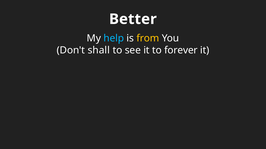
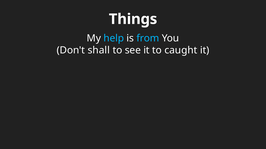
Better: Better -> Things
from colour: yellow -> light blue
forever: forever -> caught
